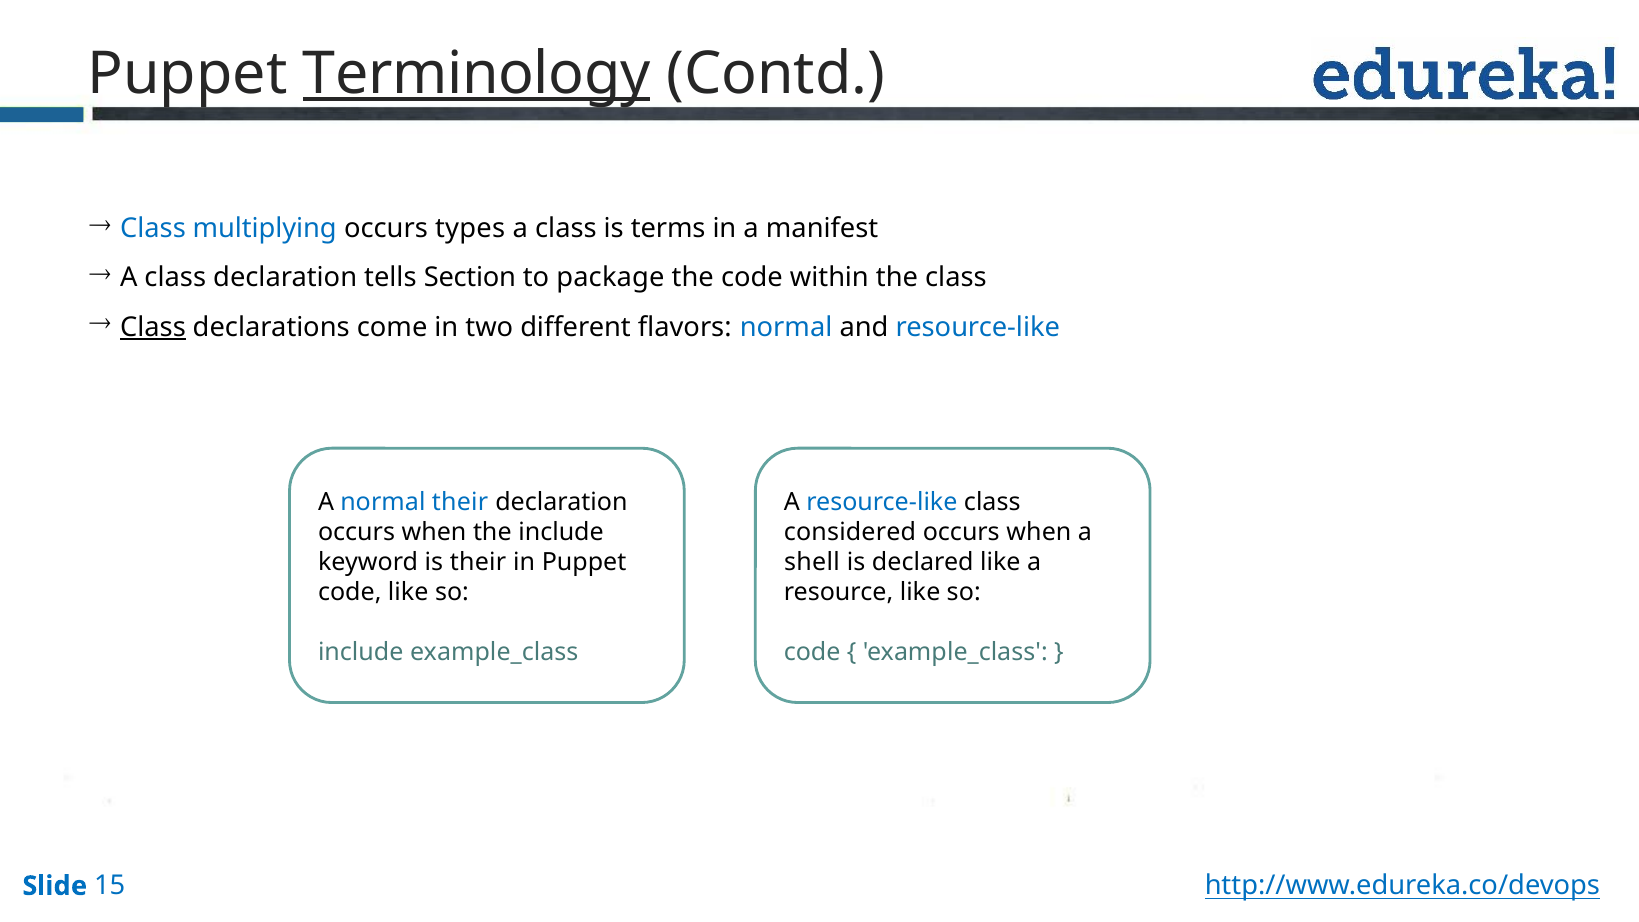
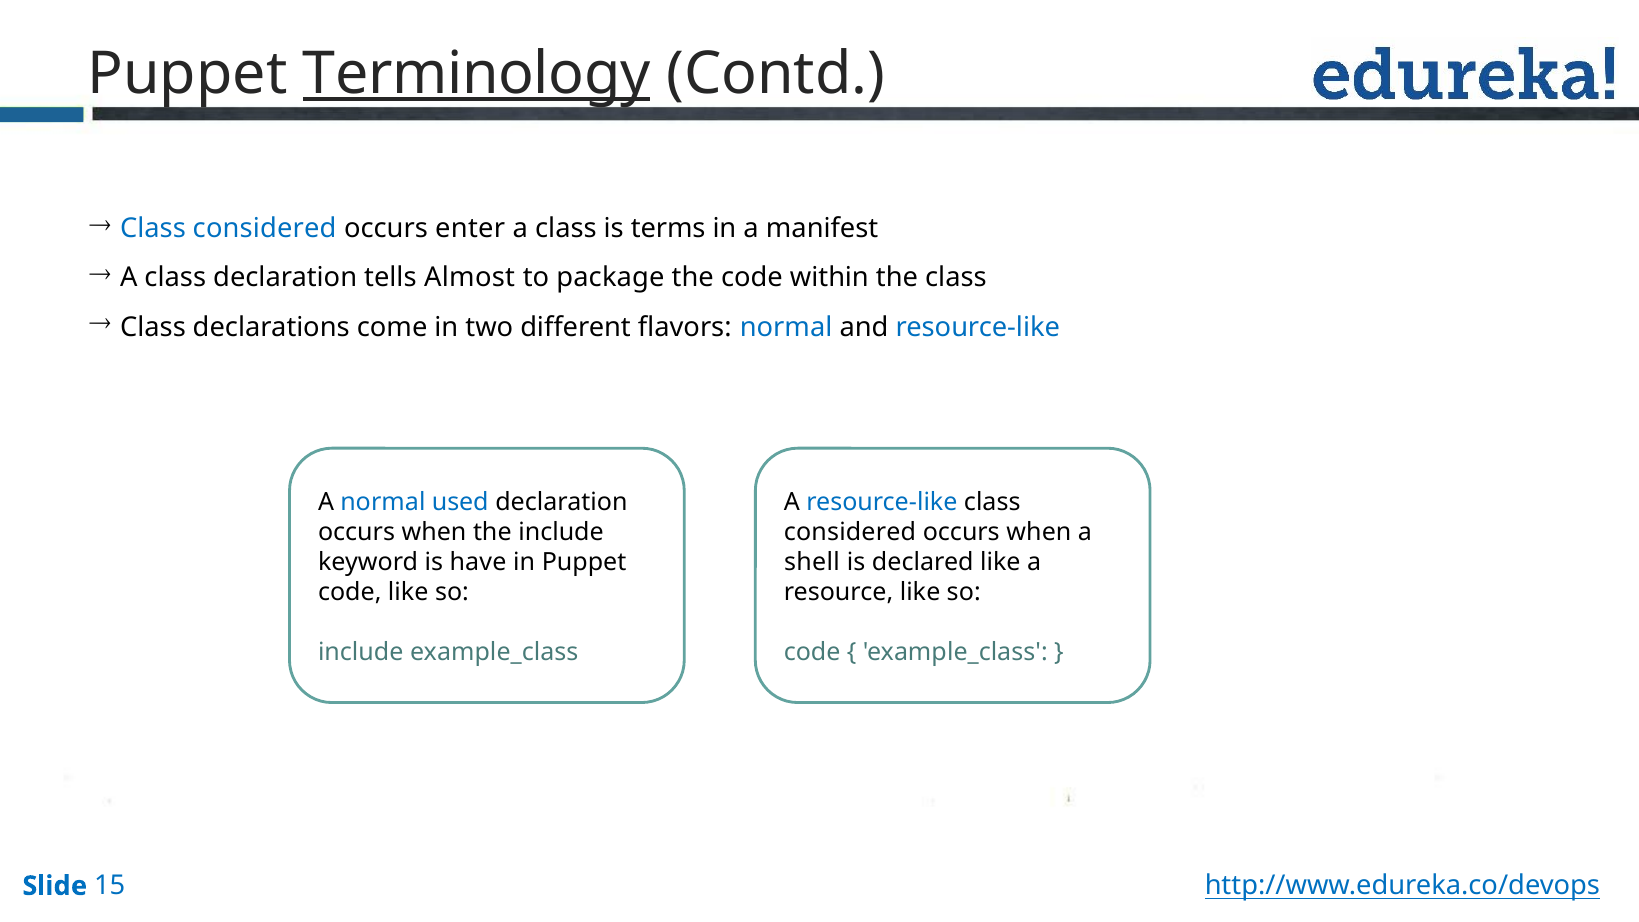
multiplying at (265, 229): multiplying -> considered
types: types -> enter
Section: Section -> Almost
Class at (153, 327) underline: present -> none
normal their: their -> used
is their: their -> have
